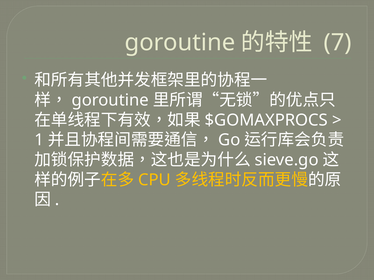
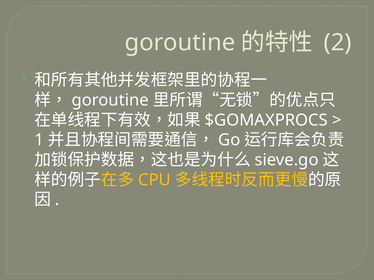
7: 7 -> 2
